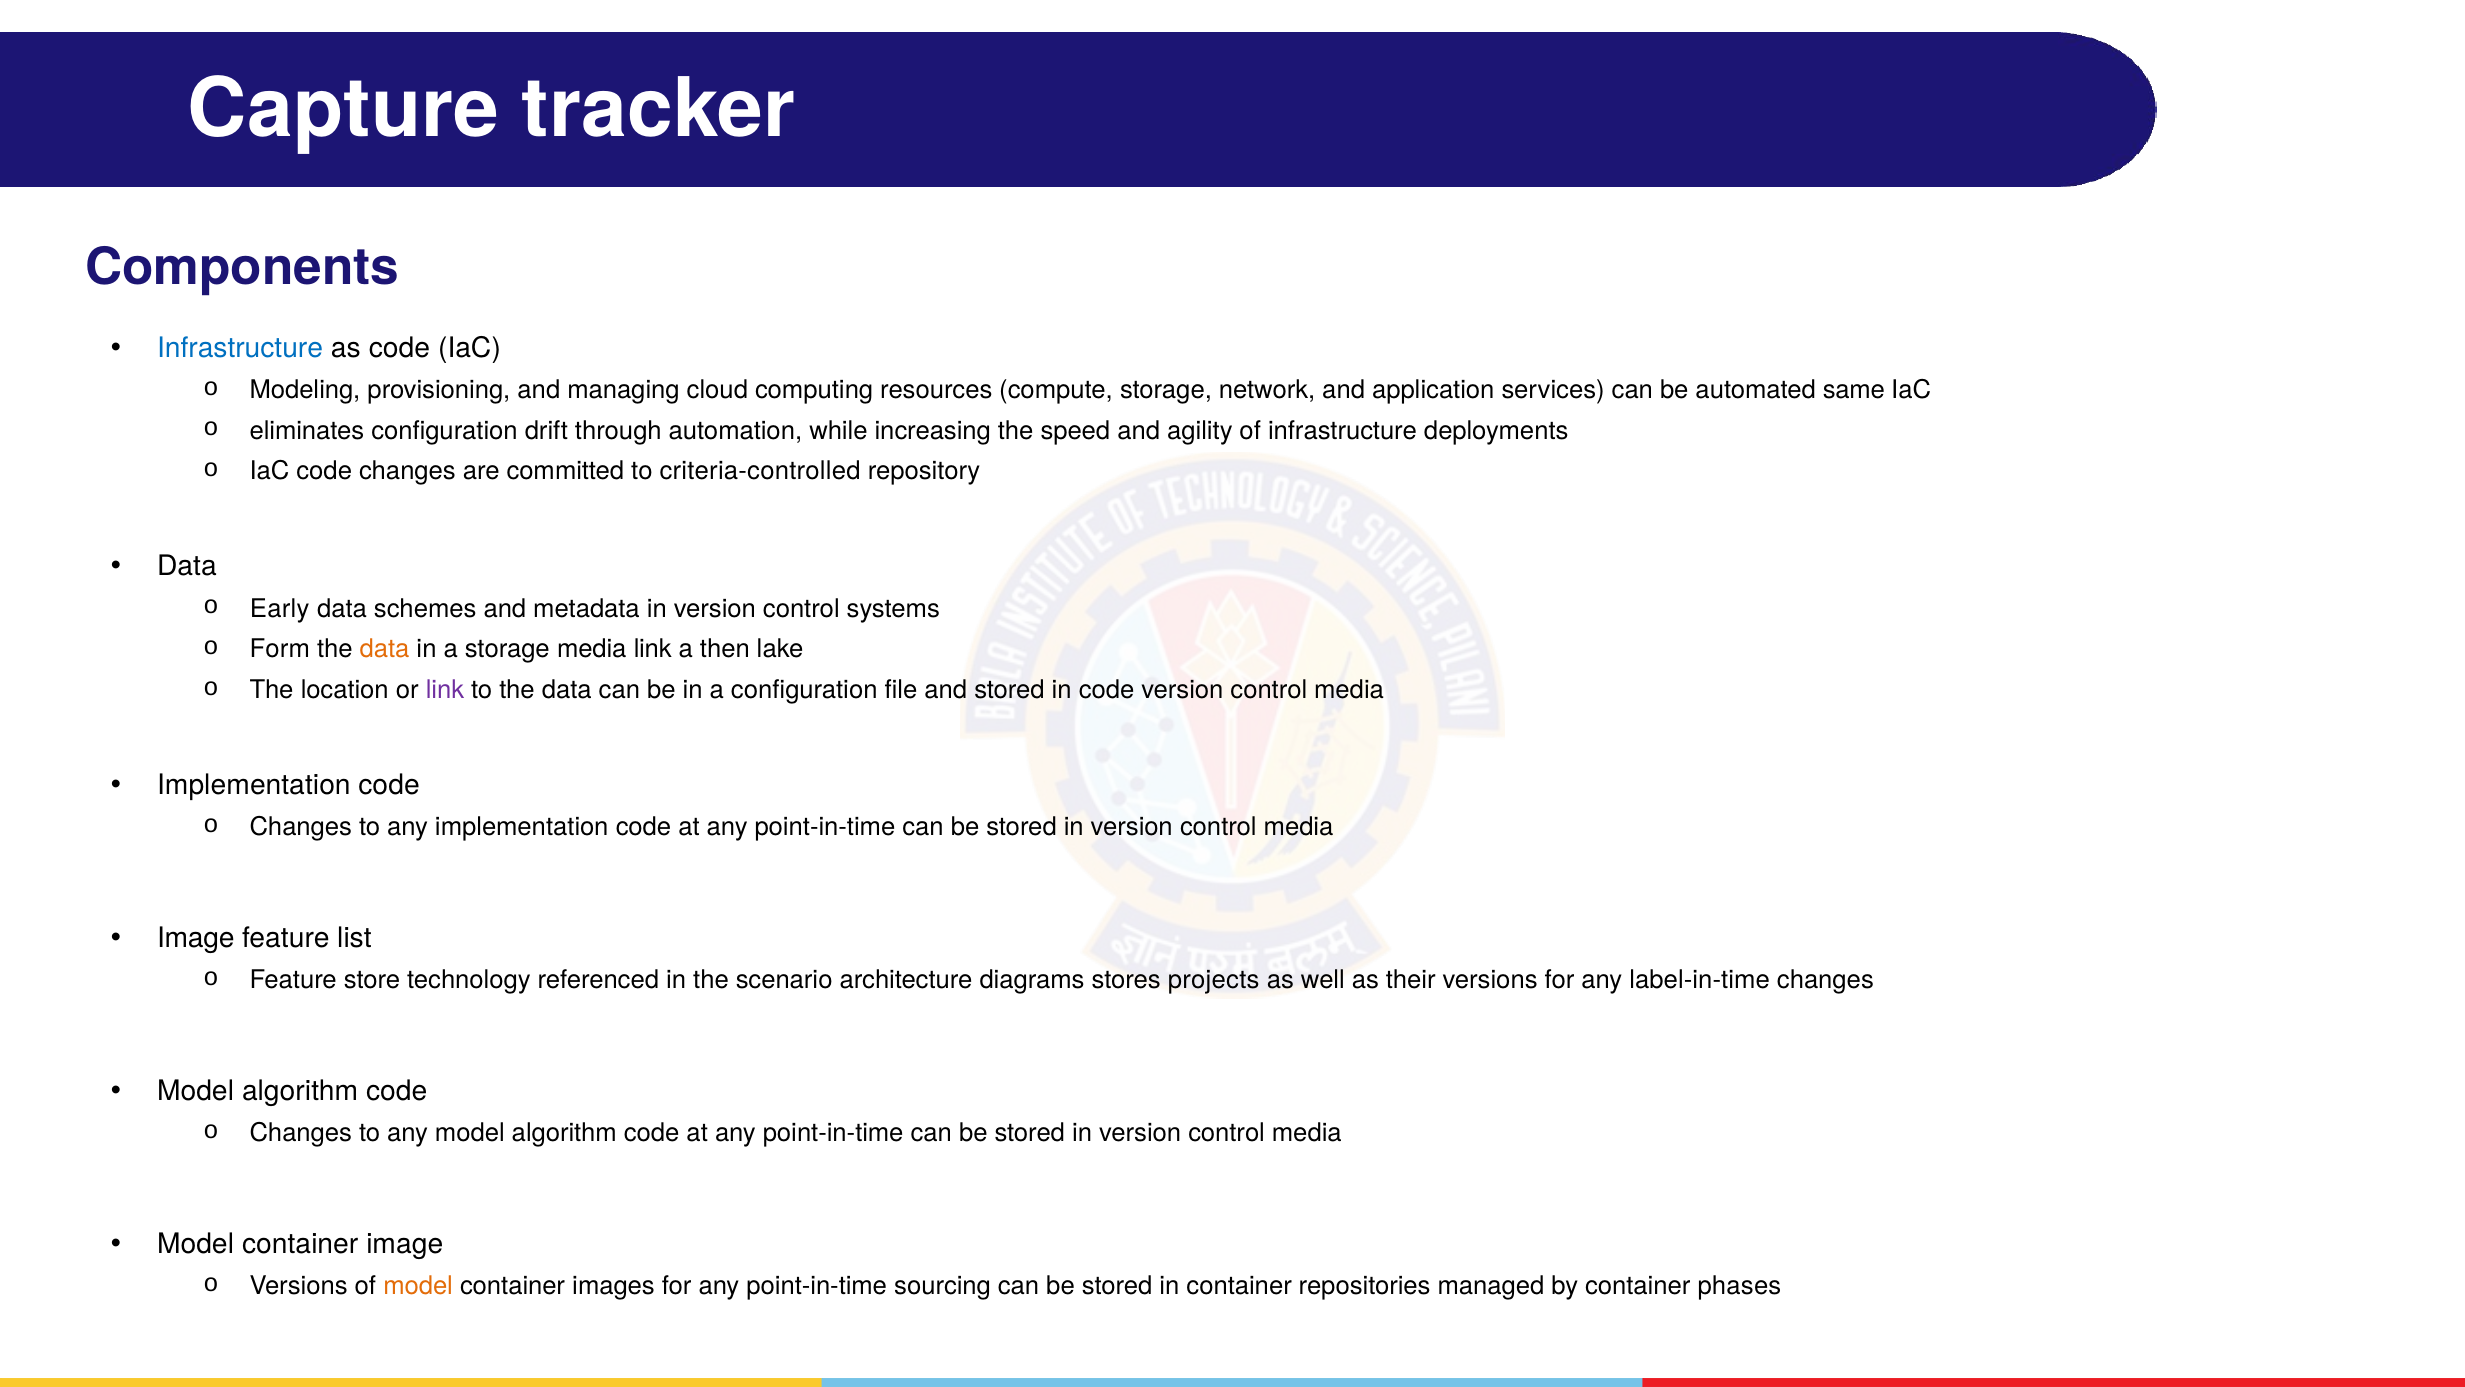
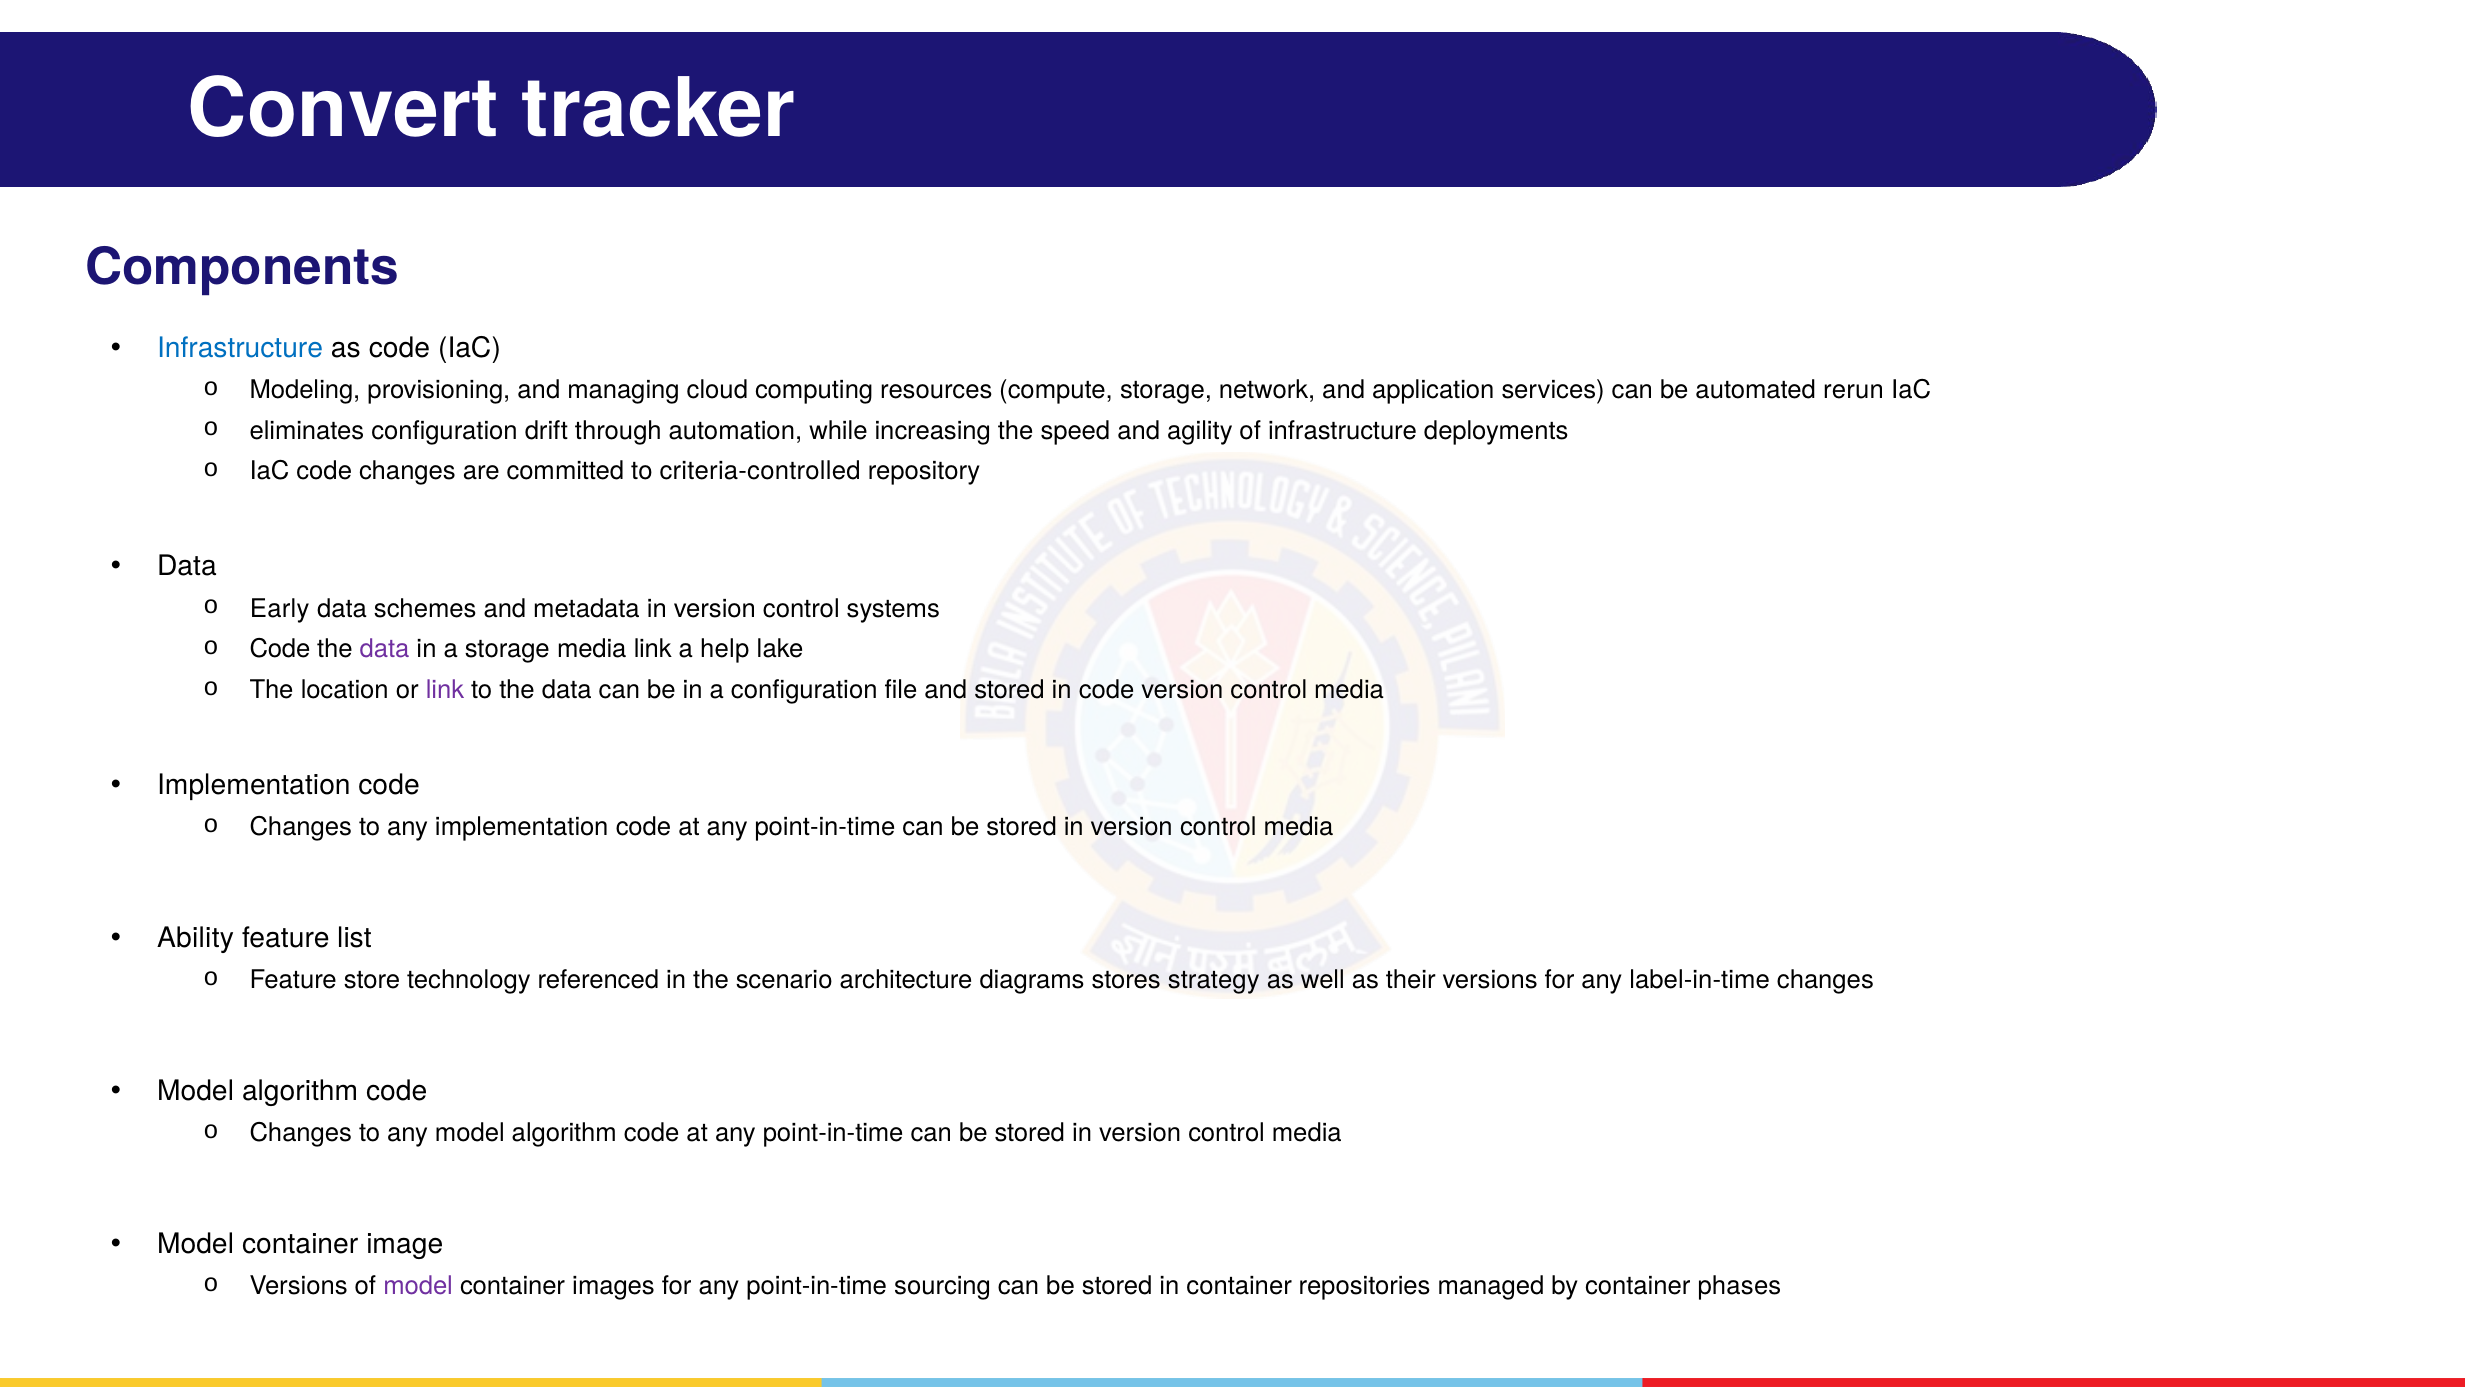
Capture: Capture -> Convert
same: same -> rerun
Form at (280, 649): Form -> Code
data at (385, 649) colour: orange -> purple
then: then -> help
Image at (196, 938): Image -> Ability
projects: projects -> strategy
model at (418, 1286) colour: orange -> purple
